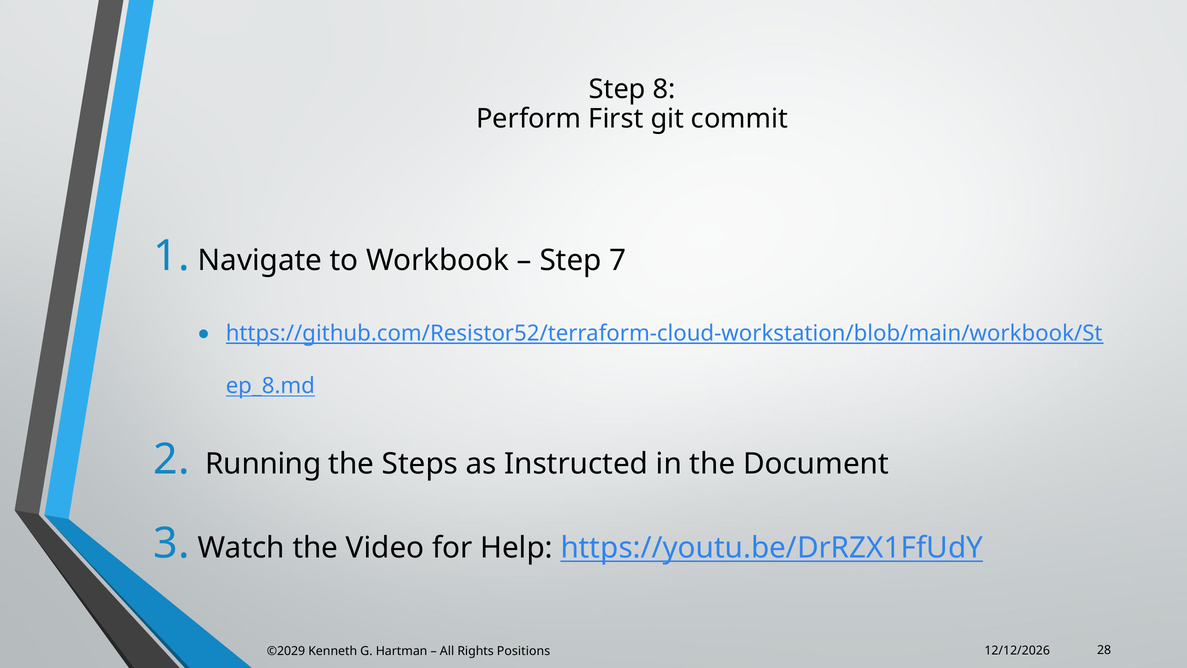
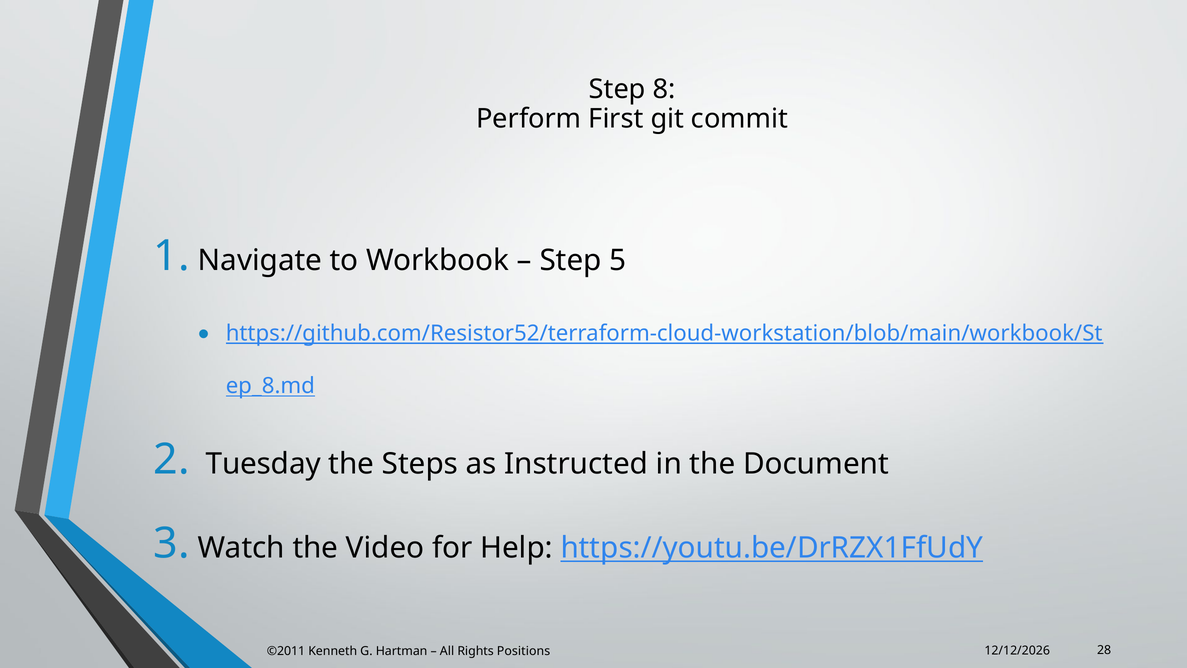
7: 7 -> 5
Running: Running -> Tuesday
©2029: ©2029 -> ©2011
